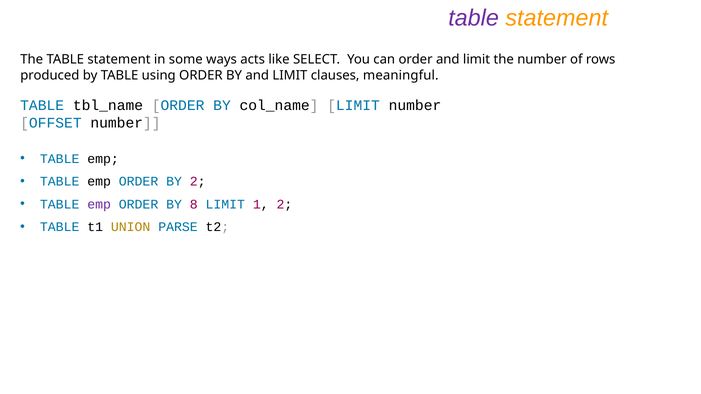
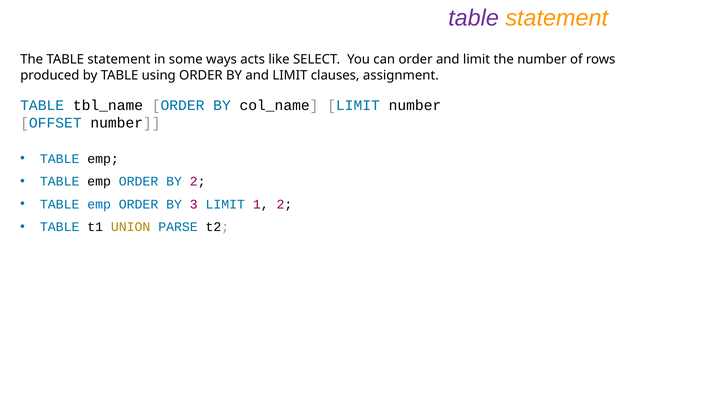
meaningful: meaningful -> assignment
emp at (99, 204) colour: purple -> blue
8: 8 -> 3
